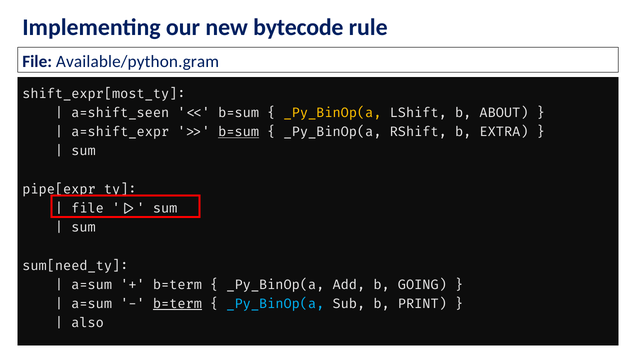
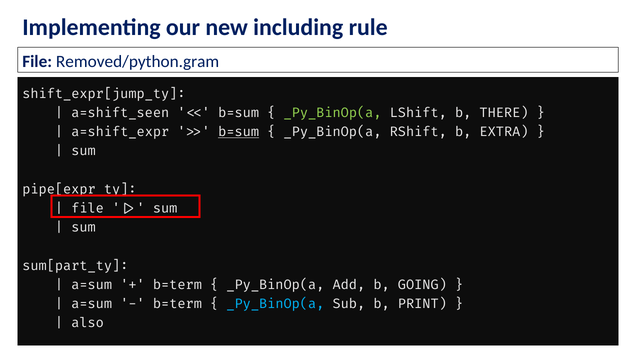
bytecode: bytecode -> including
Available/python.gram: Available/python.gram -> Removed/python.gram
shift_expr[most_ty: shift_expr[most_ty -> shift_expr[jump_ty
_Py_BinOp(a at (333, 113) colour: yellow -> light green
ABOUT: ABOUT -> THERE
sum[need_ty: sum[need_ty -> sum[part_ty
b=term at (177, 304) underline: present -> none
